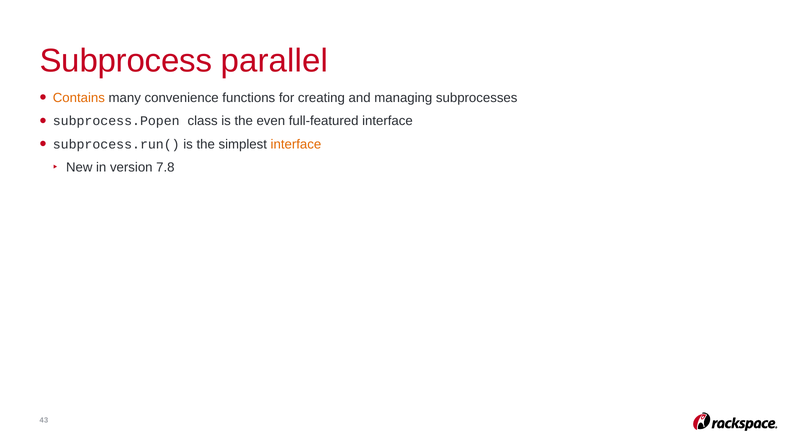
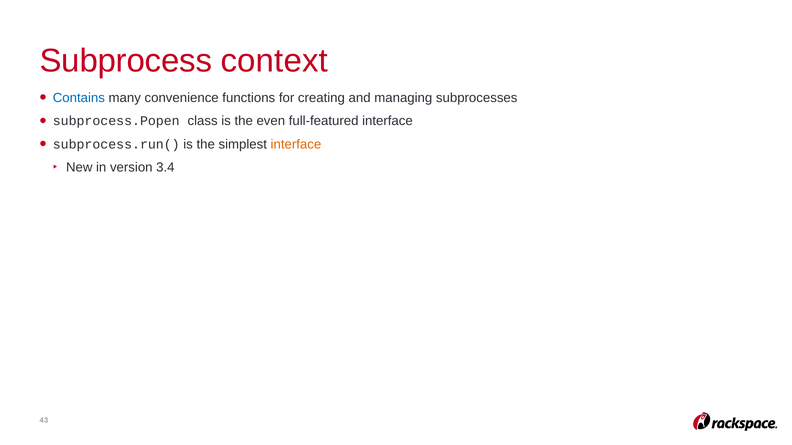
parallel: parallel -> context
Contains colour: orange -> blue
7.8: 7.8 -> 3.4
